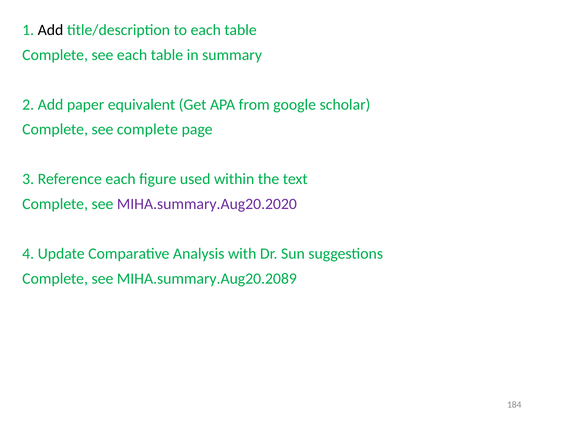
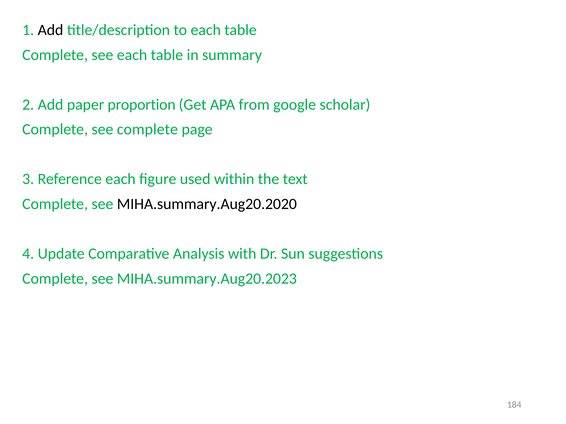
equivalent: equivalent -> proportion
MIHA.summary.Aug20.2020 colour: purple -> black
MIHA.summary.Aug20.2089: MIHA.summary.Aug20.2089 -> MIHA.summary.Aug20.2023
